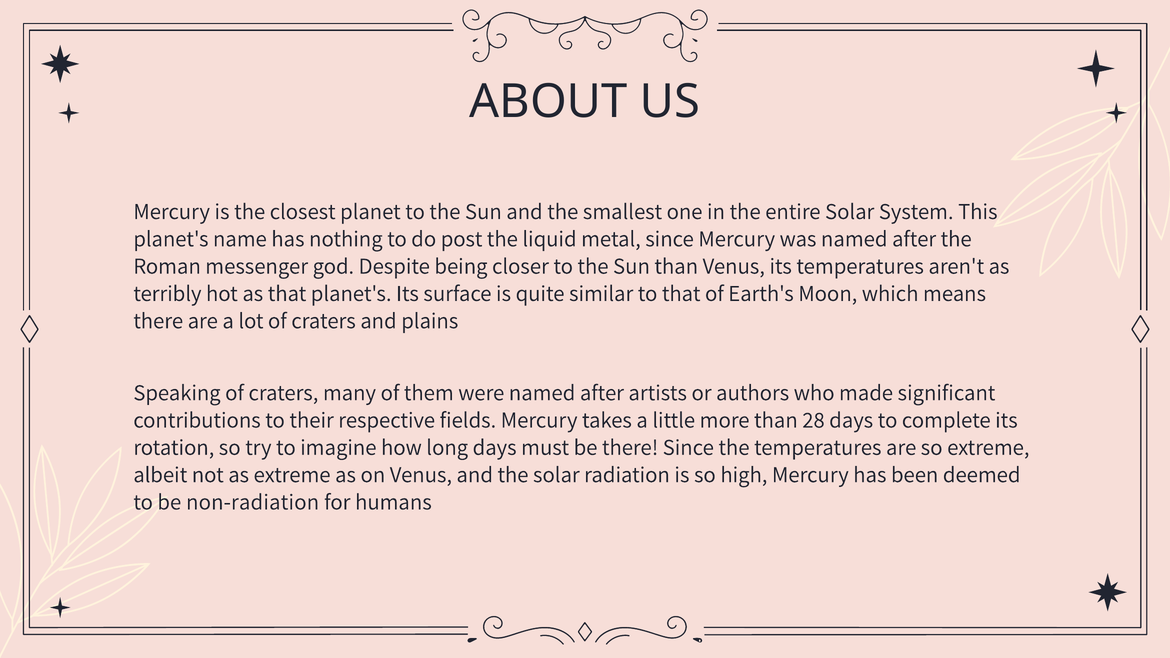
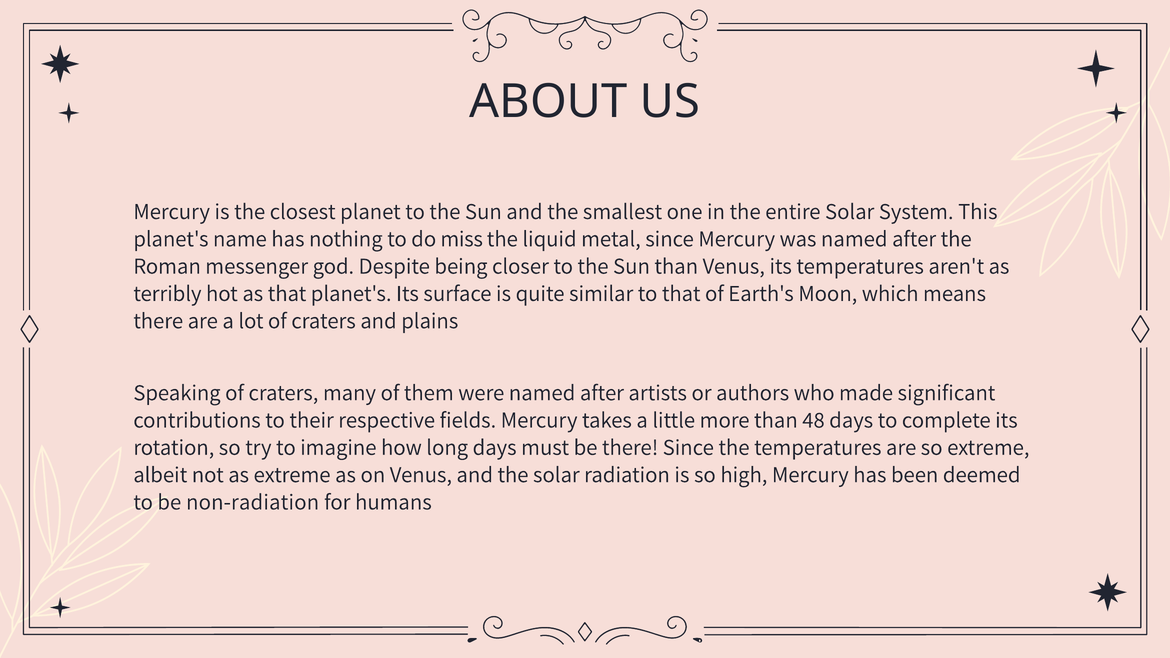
post: post -> miss
28: 28 -> 48
